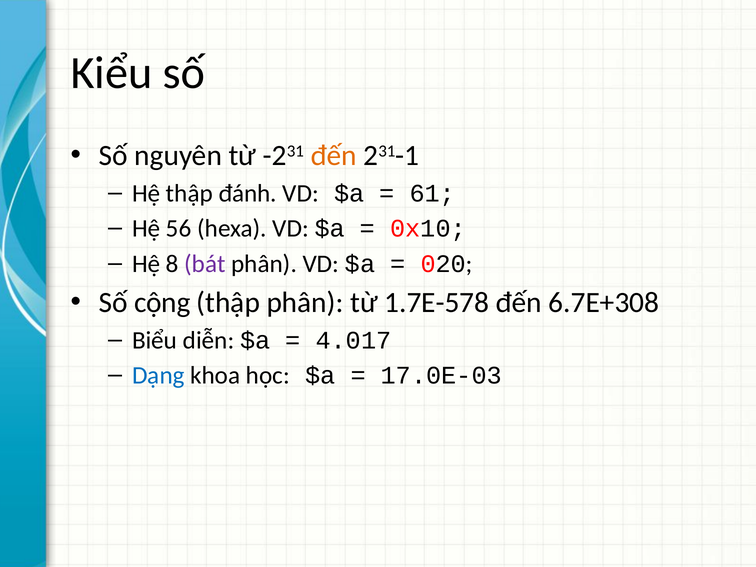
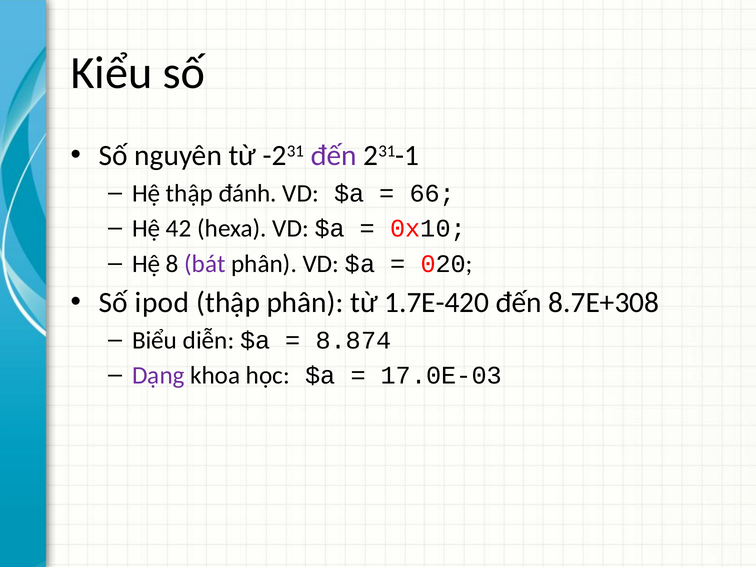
đến at (334, 156) colour: orange -> purple
61: 61 -> 66
56: 56 -> 42
cộng: cộng -> ipod
1.7E-578: 1.7E-578 -> 1.7E-420
6.7E+308: 6.7E+308 -> 8.7E+308
4.017: 4.017 -> 8.874
Dạng colour: blue -> purple
